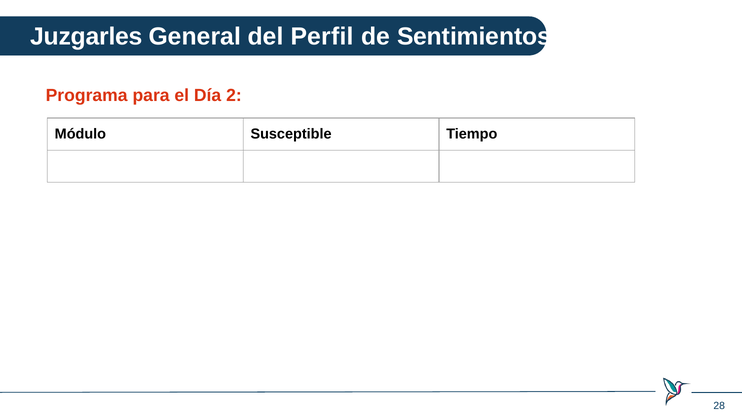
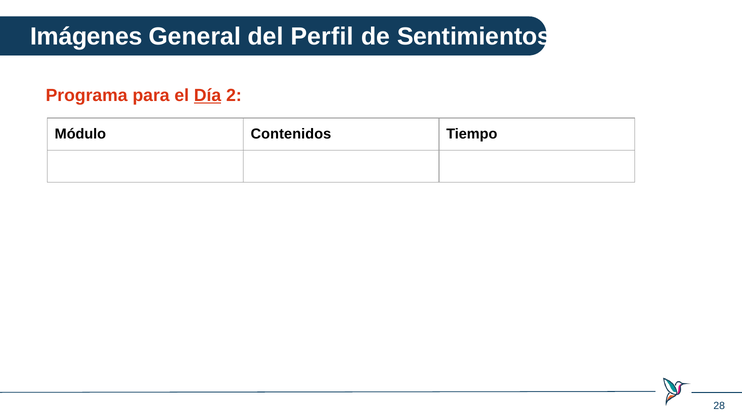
Juzgarles: Juzgarles -> Imágenes
Día underline: none -> present
Susceptible: Susceptible -> Contenidos
